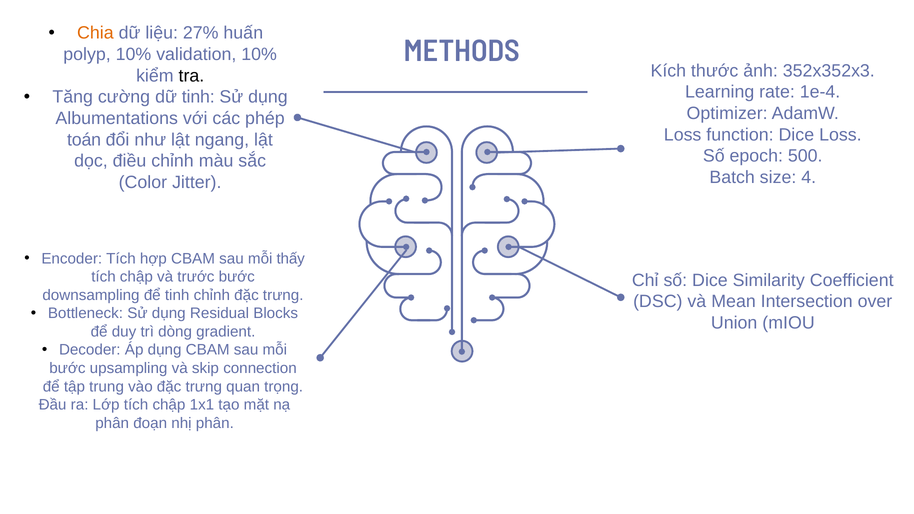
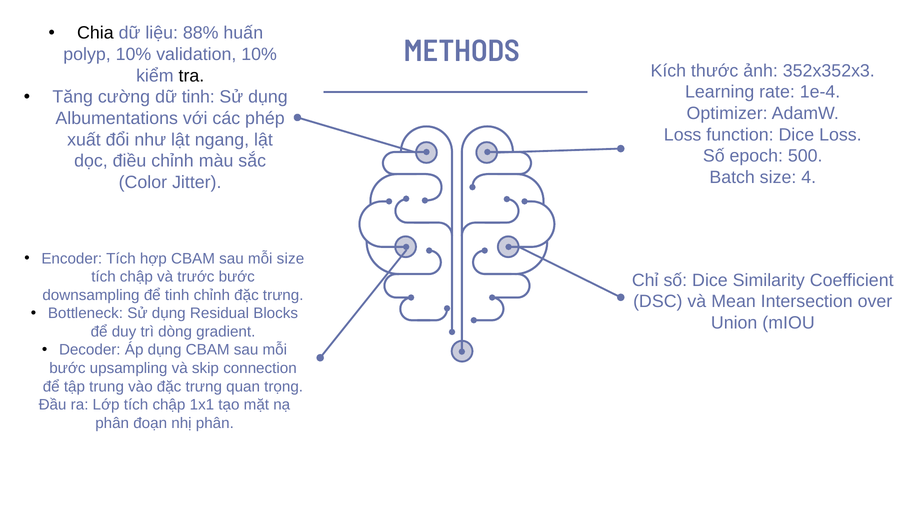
Chia colour: orange -> black
27%: 27% -> 88%
toán: toán -> xuất
mỗi thấy: thấy -> size
